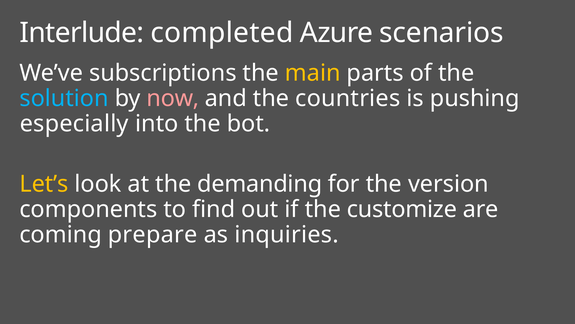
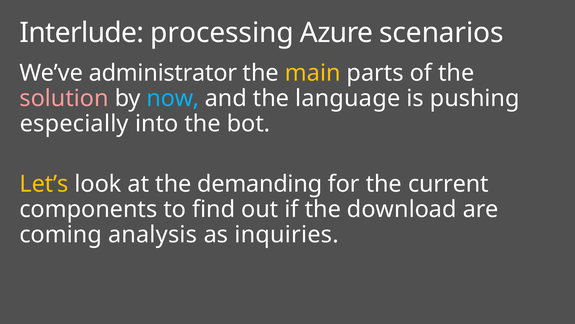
completed: completed -> processing
subscriptions: subscriptions -> administrator
solution colour: light blue -> pink
now colour: pink -> light blue
countries: countries -> language
version: version -> current
customize: customize -> download
prepare: prepare -> analysis
